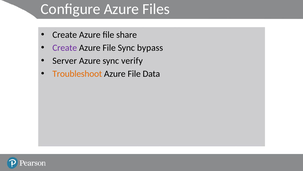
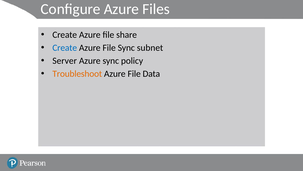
Create at (65, 48) colour: purple -> blue
bypass: bypass -> subnet
verify: verify -> policy
